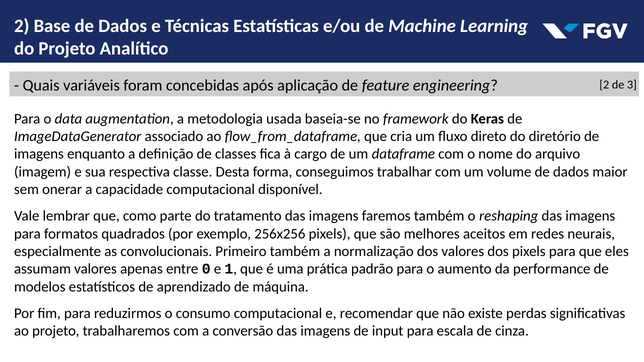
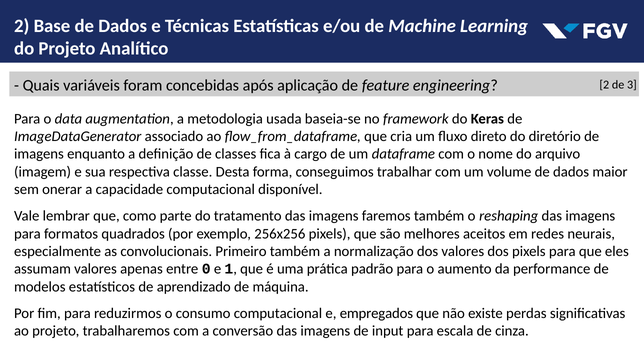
recomendar: recomendar -> empregados
